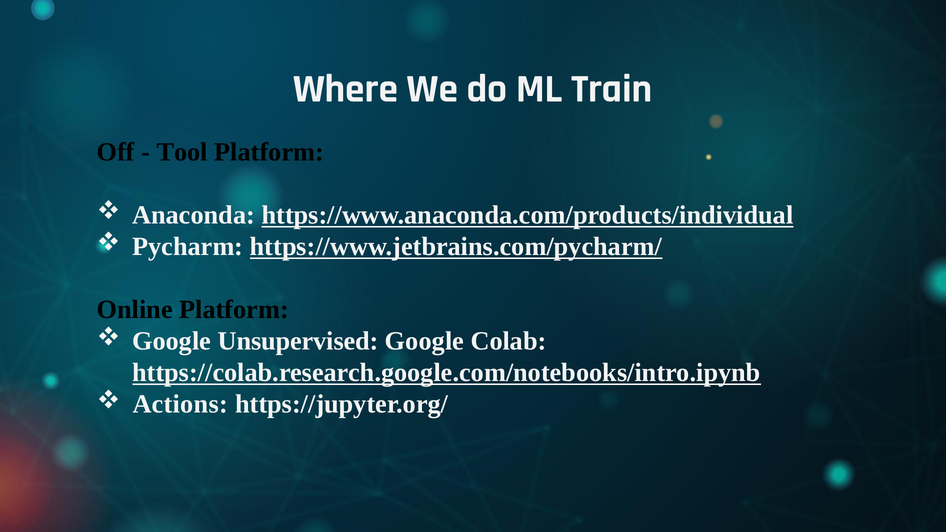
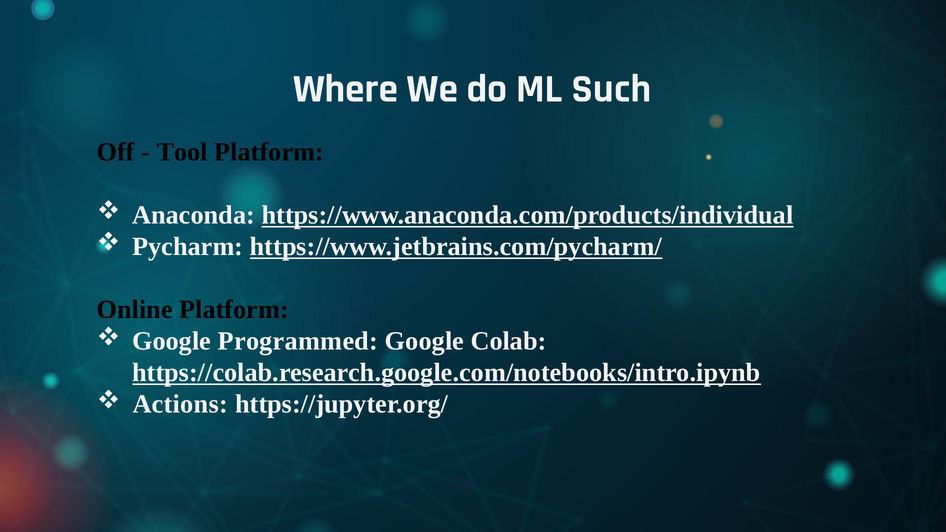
Train: Train -> Such
Unsupervised: Unsupervised -> Programmed
